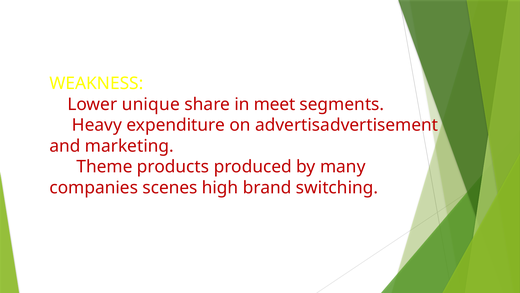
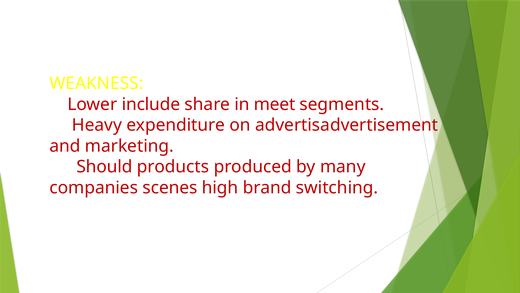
unique: unique -> include
Theme: Theme -> Should
